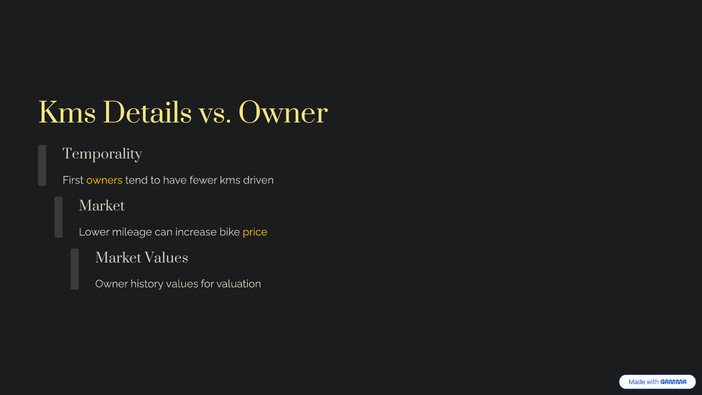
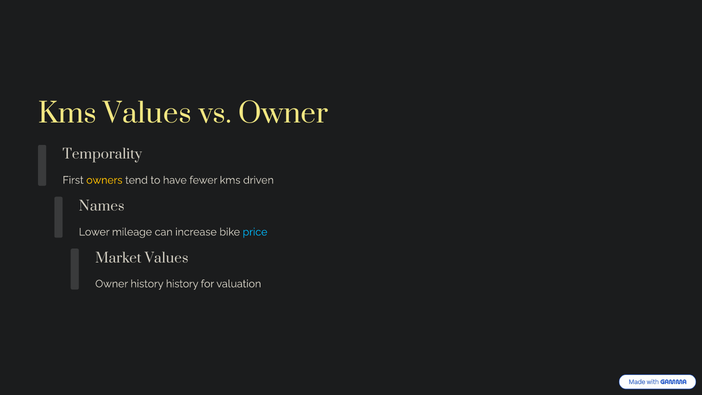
Kms Details: Details -> Values
Market at (102, 206): Market -> Names
price colour: yellow -> light blue
history values: values -> history
